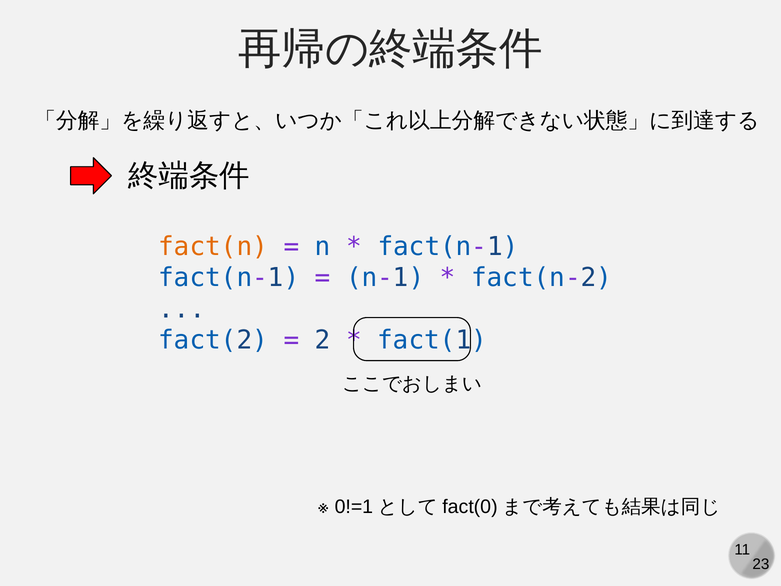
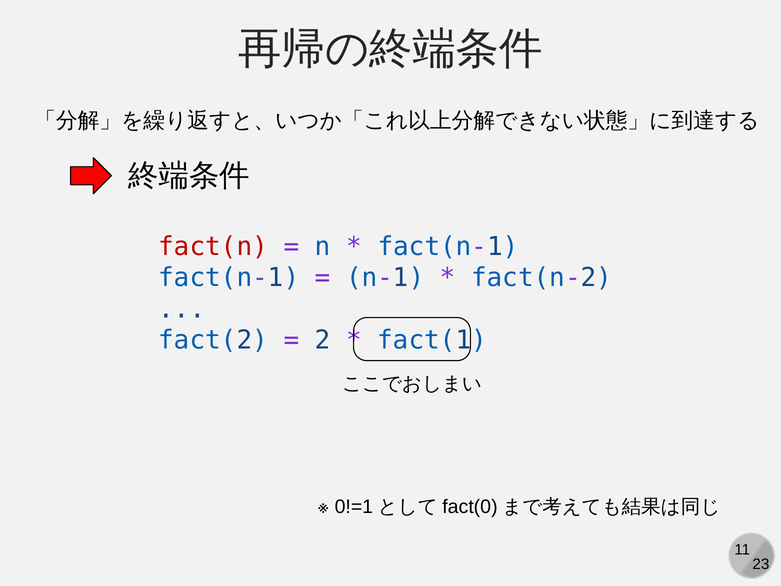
fact(n colour: orange -> red
